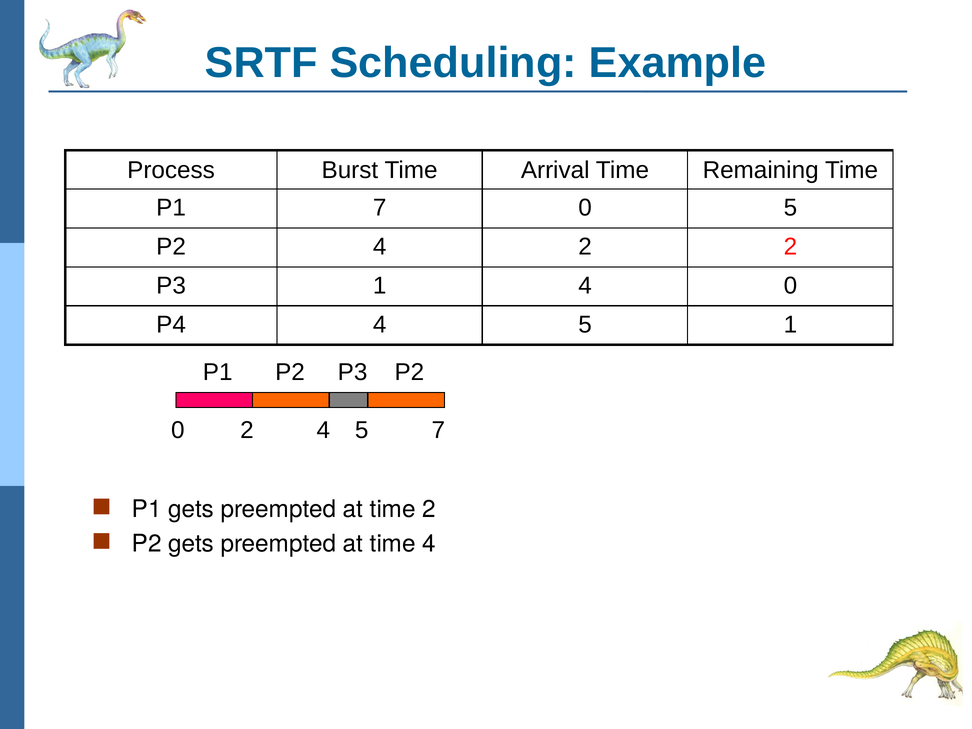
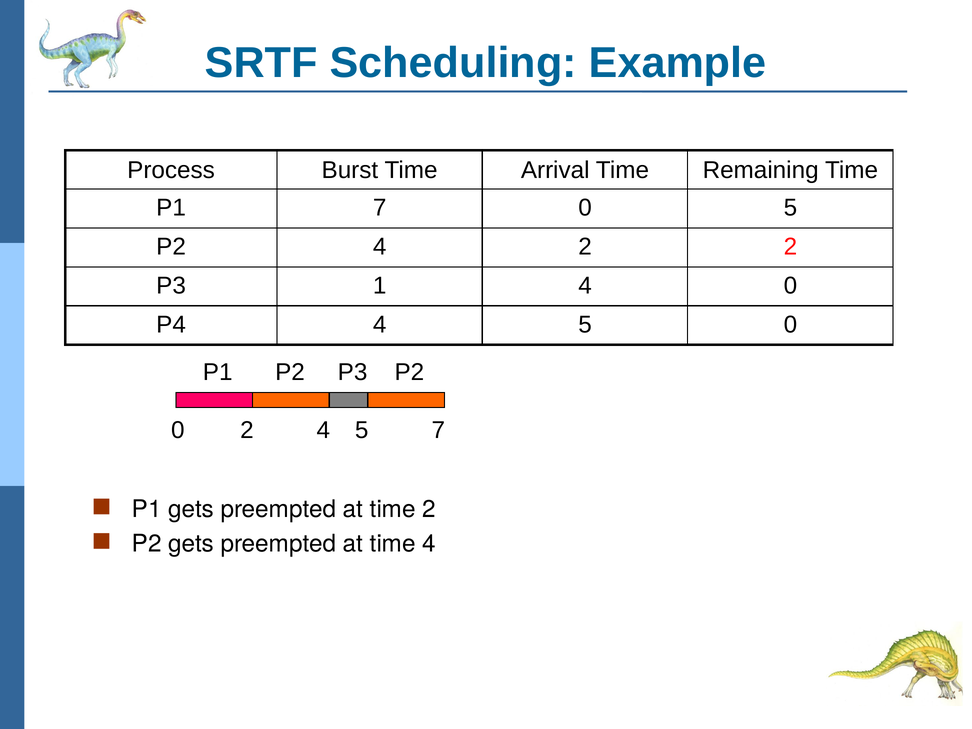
5 1: 1 -> 0
